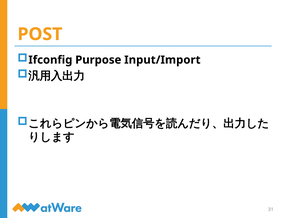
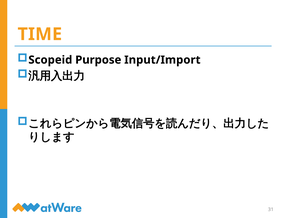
POST: POST -> TIME
Ifconfig: Ifconfig -> Scopeid
